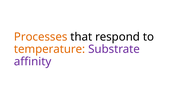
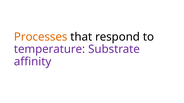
temperature colour: orange -> purple
